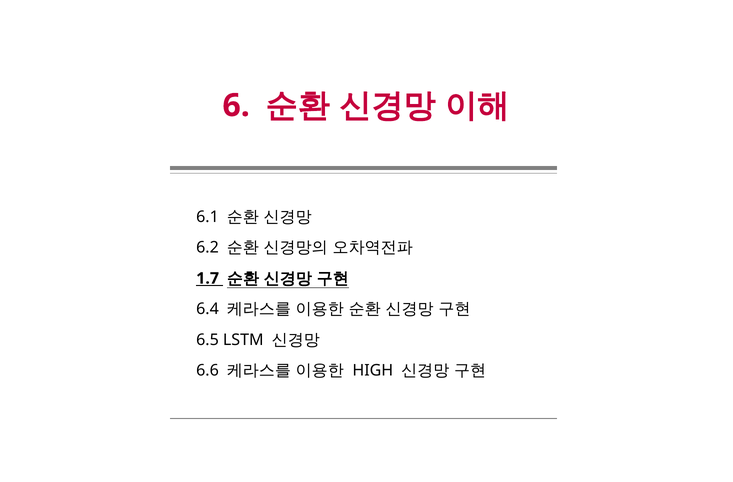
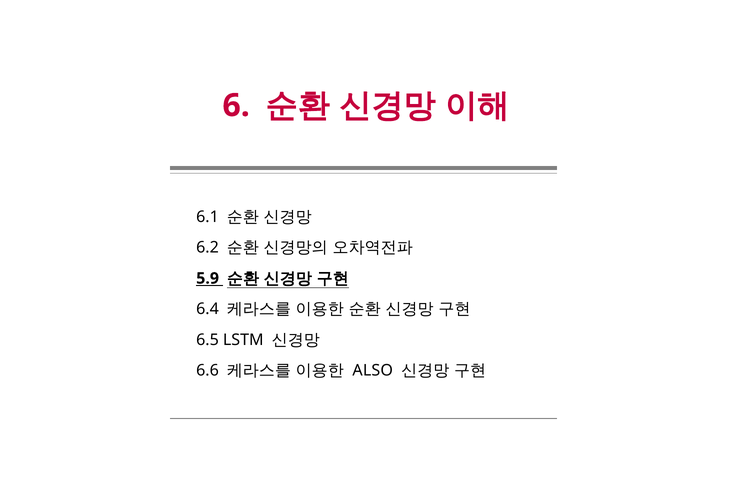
1.7: 1.7 -> 5.9
HIGH: HIGH -> ALSO
